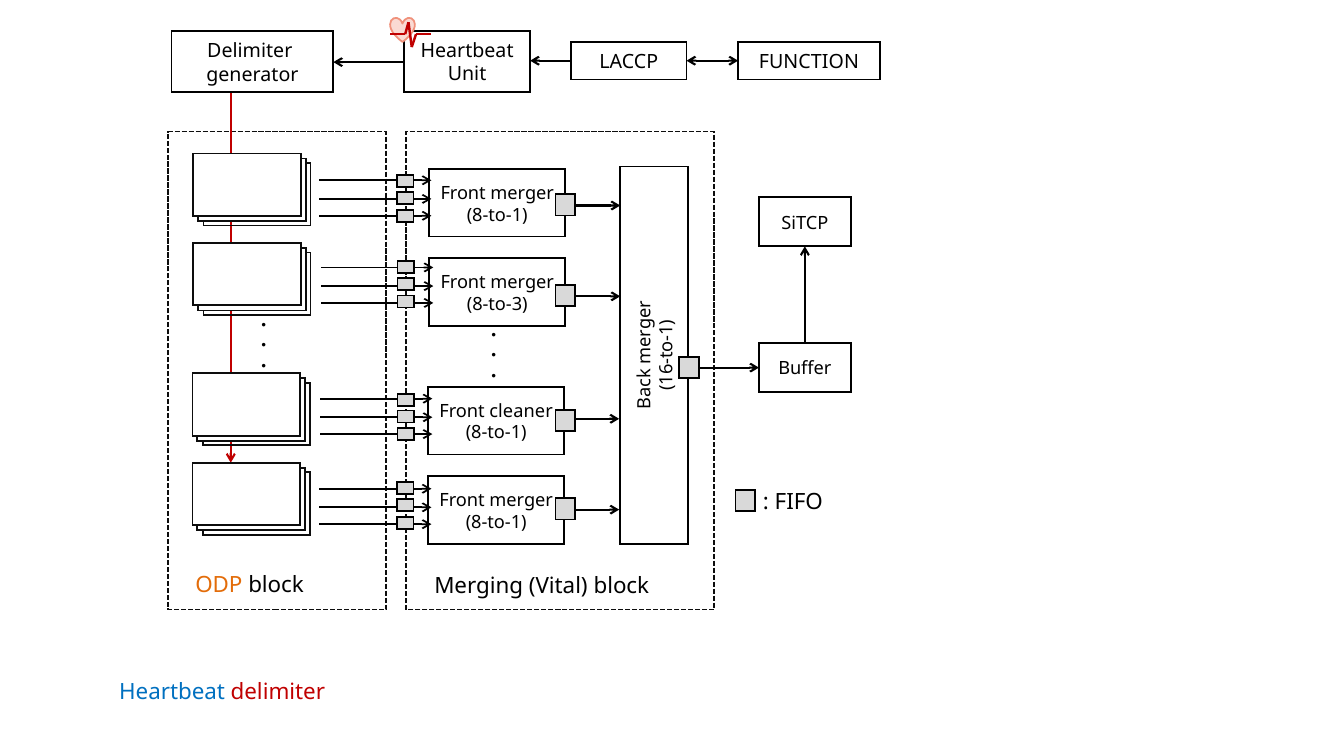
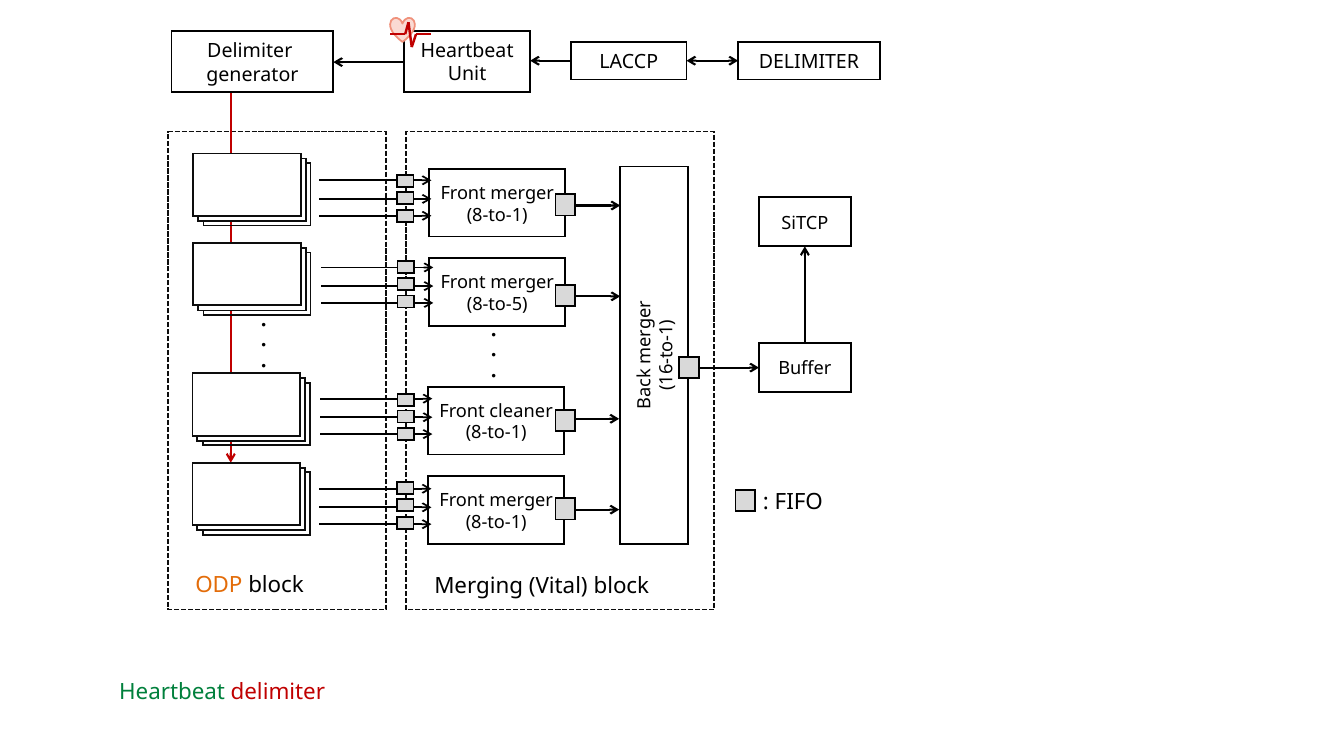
LACCP FUNCTION: FUNCTION -> DELIMITER
8-to-3: 8-to-3 -> 8-to-5
Heartbeat at (172, 692) colour: blue -> green
